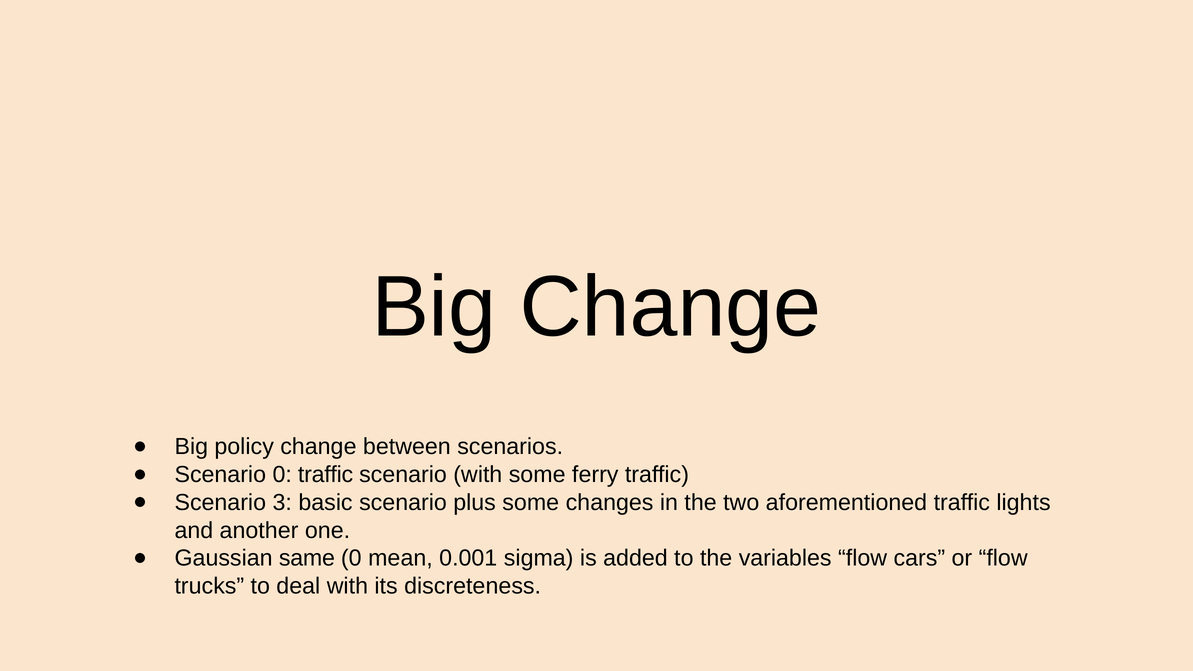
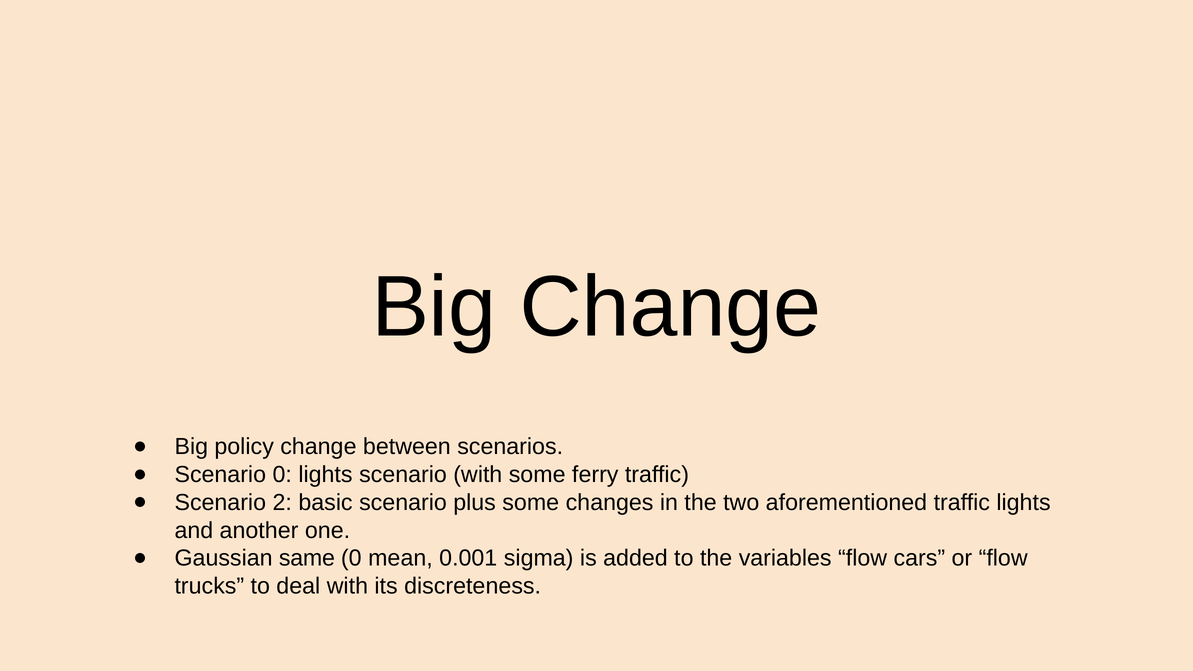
0 traffic: traffic -> lights
3: 3 -> 2
